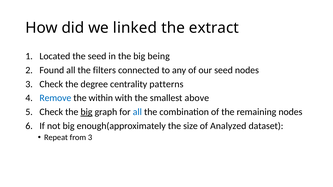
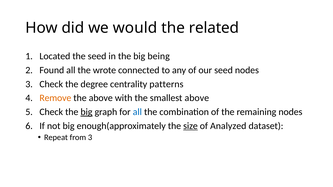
linked: linked -> would
extract: extract -> related
filters: filters -> wrote
Remove colour: blue -> orange
the within: within -> above
size underline: none -> present
